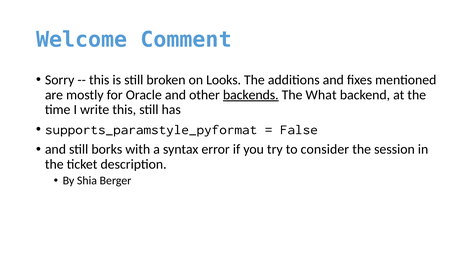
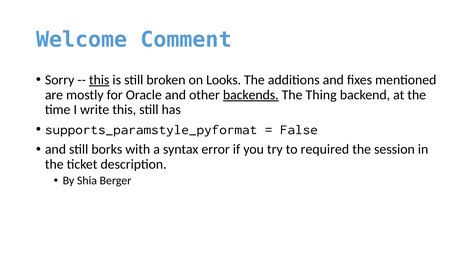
this at (99, 80) underline: none -> present
What: What -> Thing
consider: consider -> required
